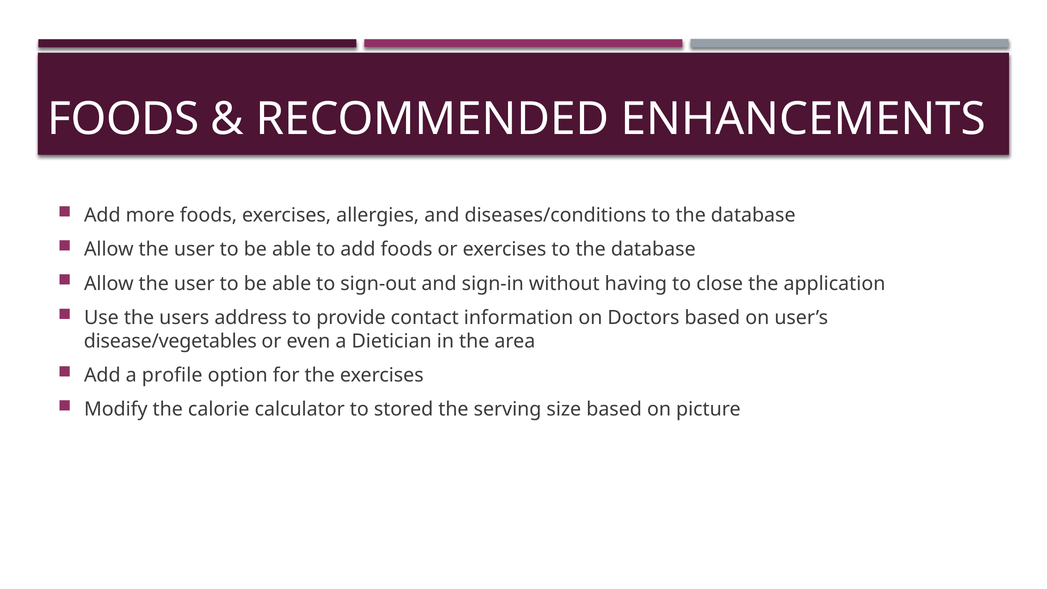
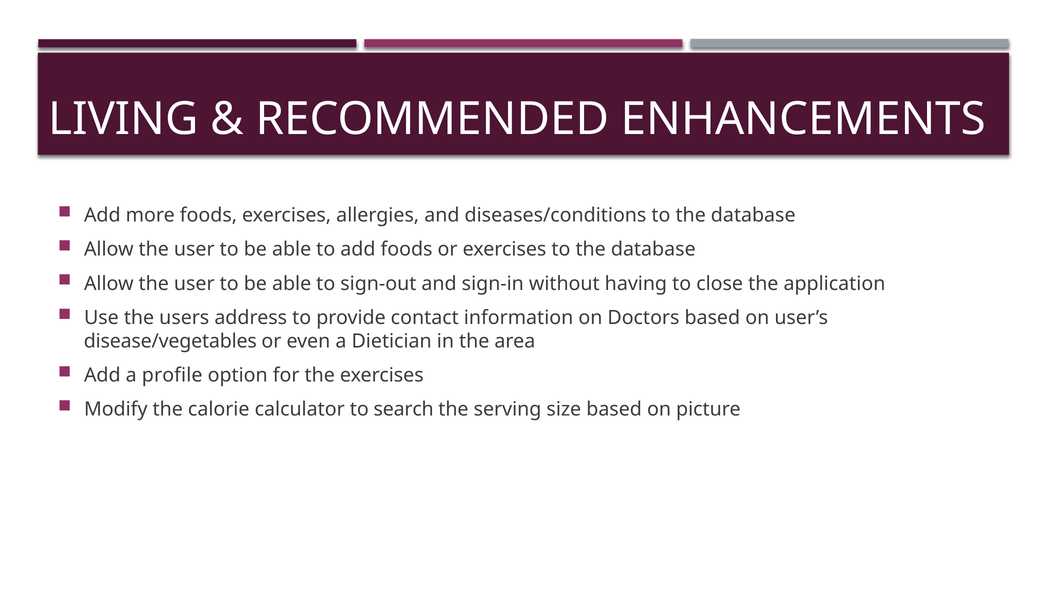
FOODS at (124, 119): FOODS -> LIVING
stored: stored -> search
